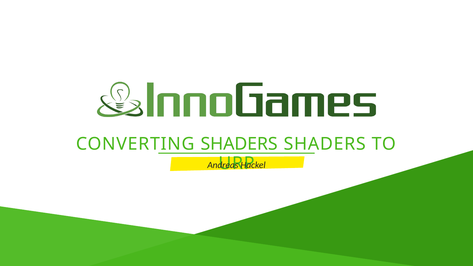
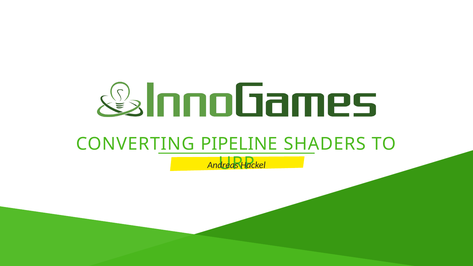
CONVERTING SHADERS: SHADERS -> PIPELINE
